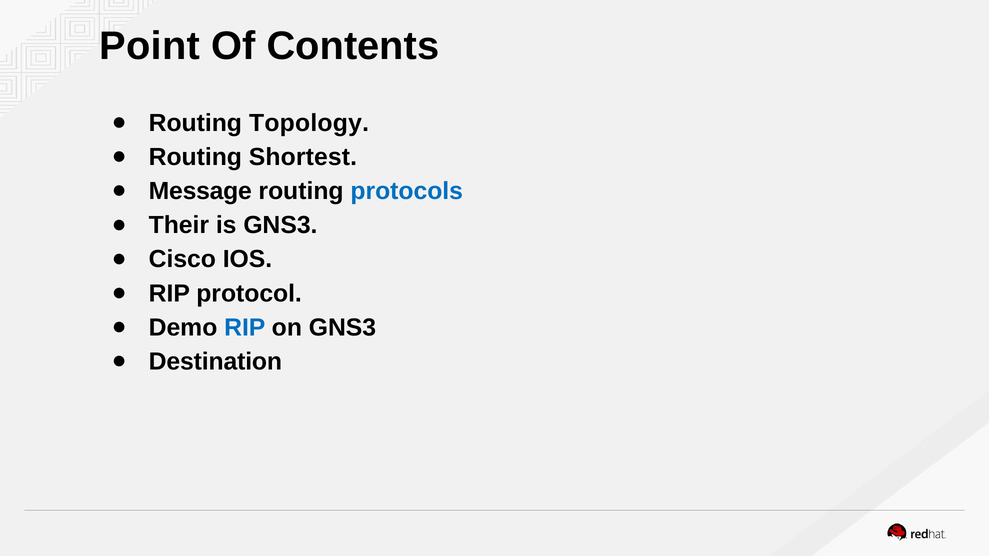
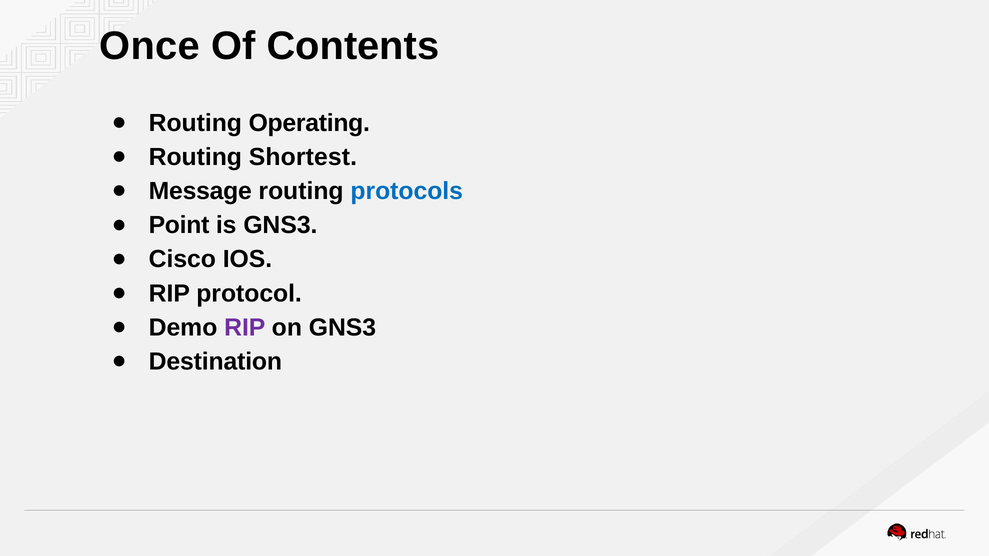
Point: Point -> Once
Topology: Topology -> Operating
Their: Their -> Point
RIP at (245, 328) colour: blue -> purple
